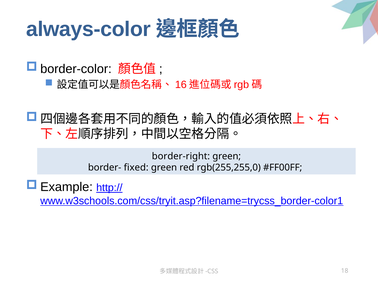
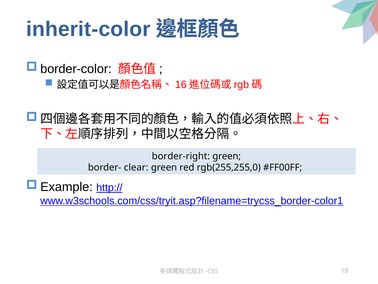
always-color: always-color -> inherit-color
fixed: fixed -> clear
